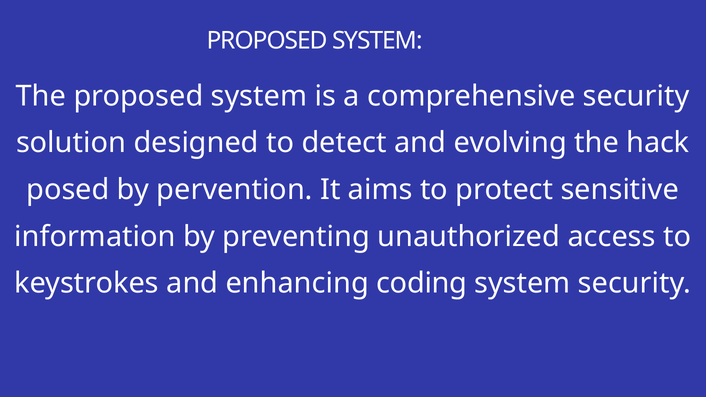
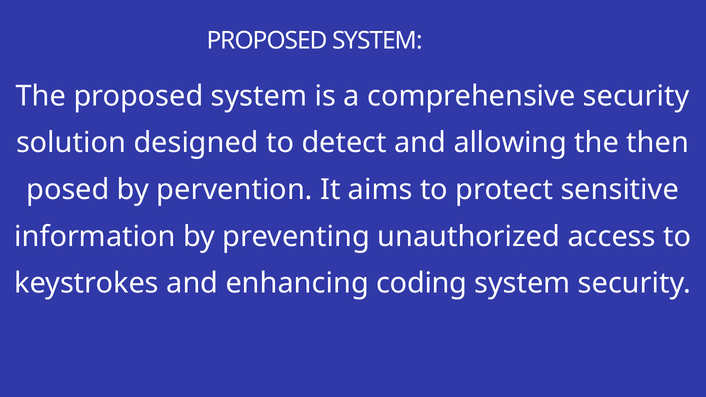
evolving: evolving -> allowing
hack: hack -> then
